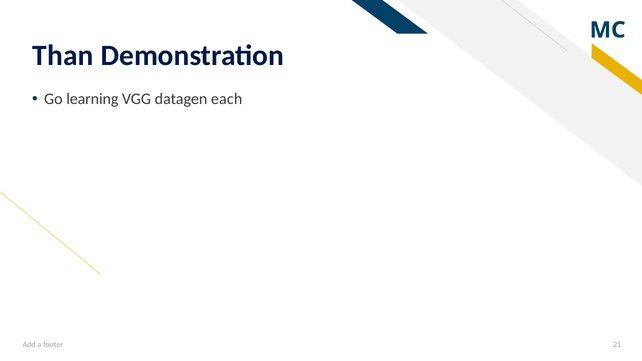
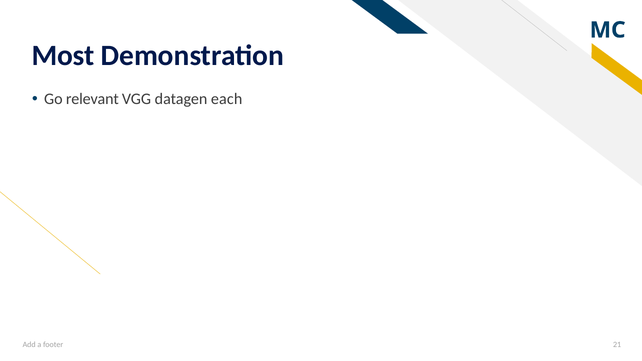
Than: Than -> Most
learning: learning -> relevant
